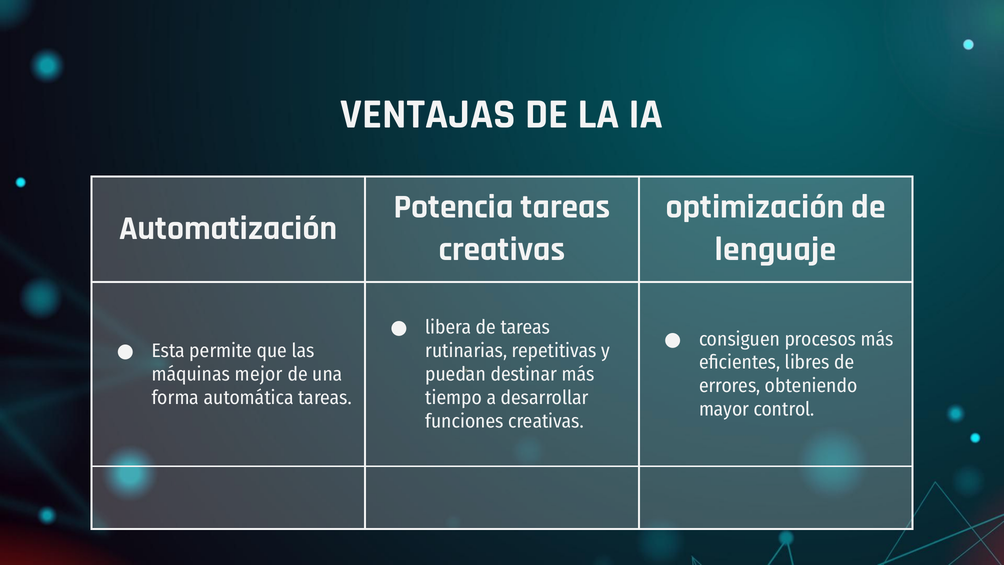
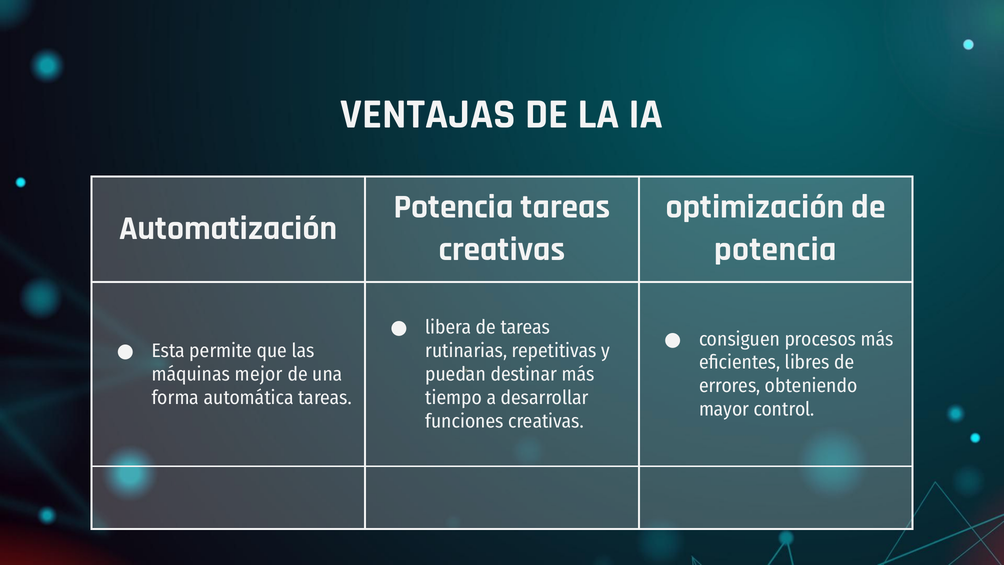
lenguaje at (776, 249): lenguaje -> potencia
